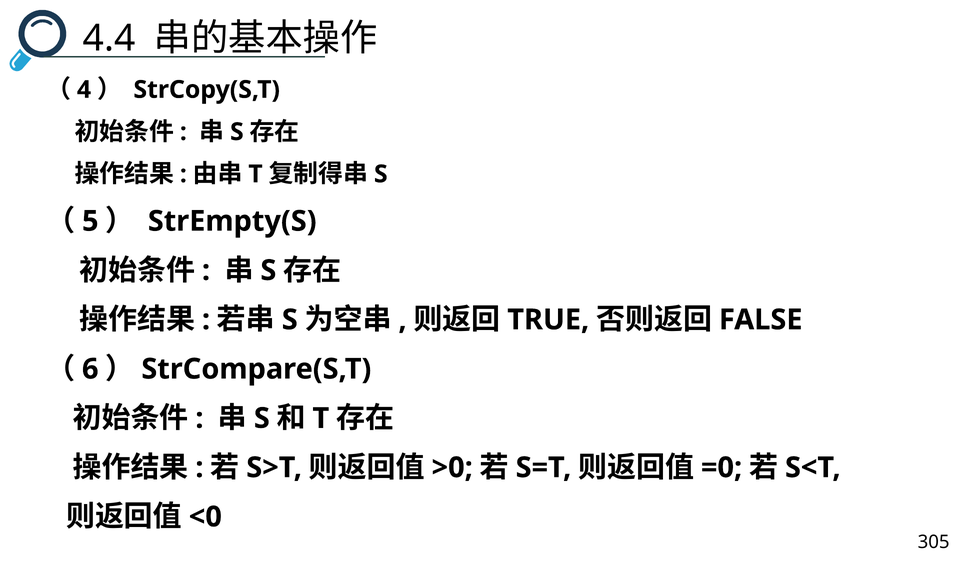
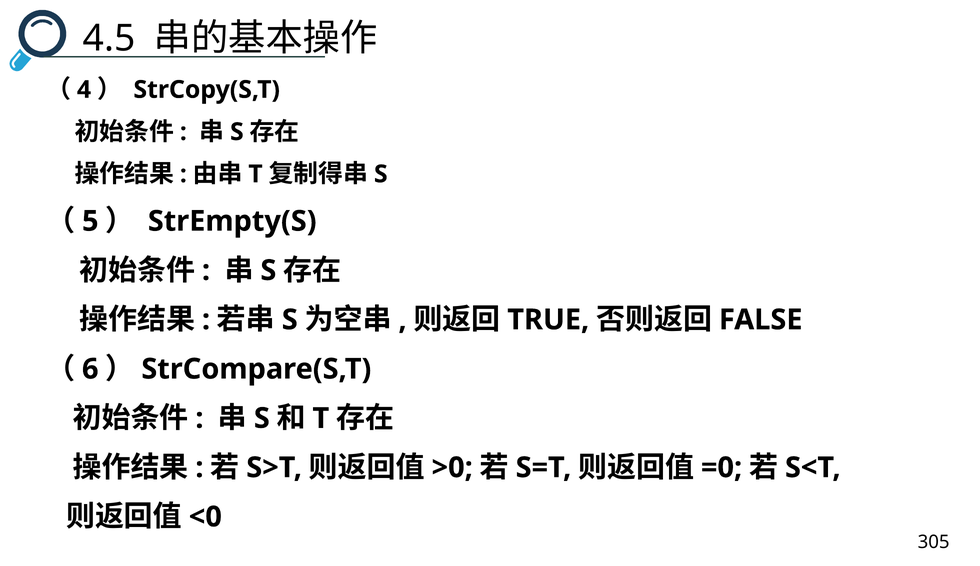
4.4: 4.4 -> 4.5
